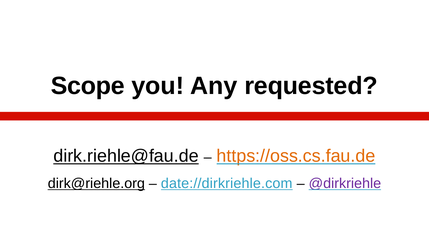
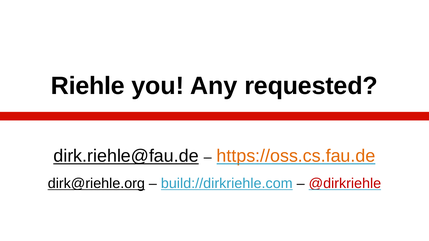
Scope: Scope -> Riehle
date://dirkriehle.com: date://dirkriehle.com -> build://dirkriehle.com
@dirkriehle colour: purple -> red
